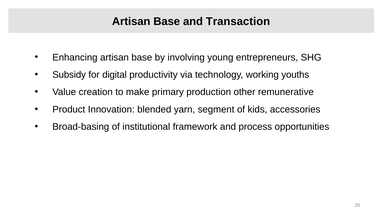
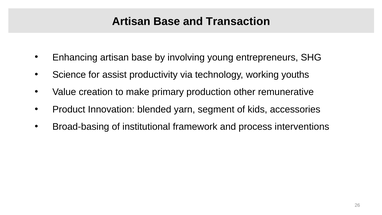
Subsidy: Subsidy -> Science
digital: digital -> assist
opportunities: opportunities -> interventions
